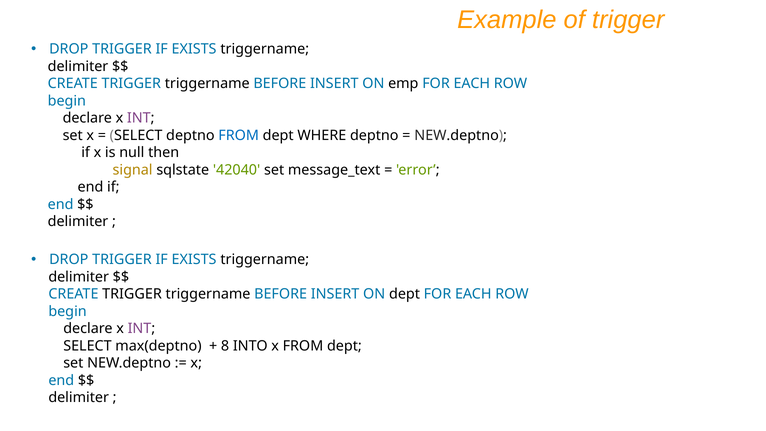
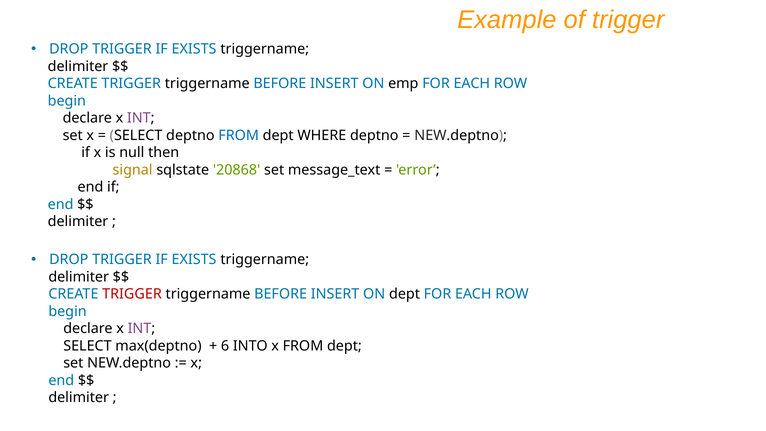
42040: 42040 -> 20868
TRIGGER at (132, 294) colour: black -> red
8: 8 -> 6
